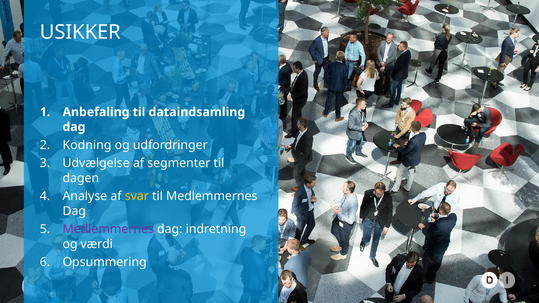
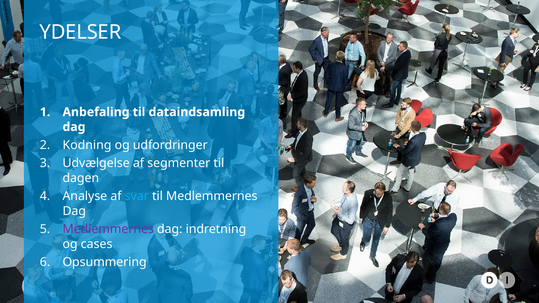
USIKKER: USIKKER -> YDELSER
svar colour: yellow -> light blue
værdi: værdi -> cases
